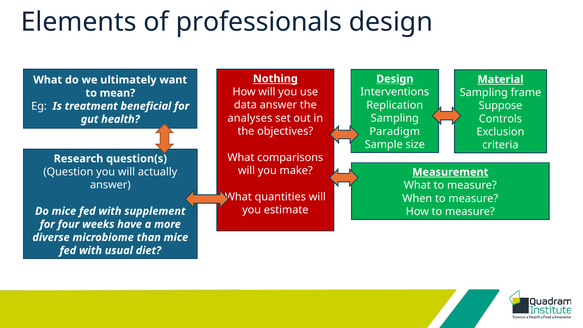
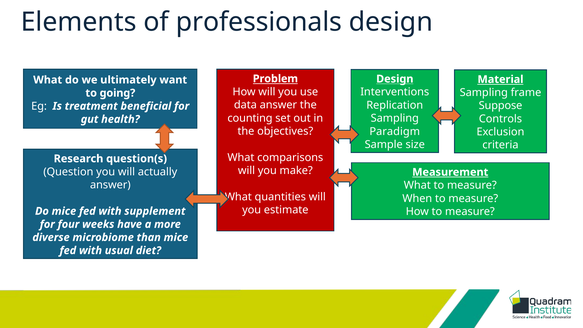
Nothing: Nothing -> Problem
mean: mean -> going
analyses: analyses -> counting
